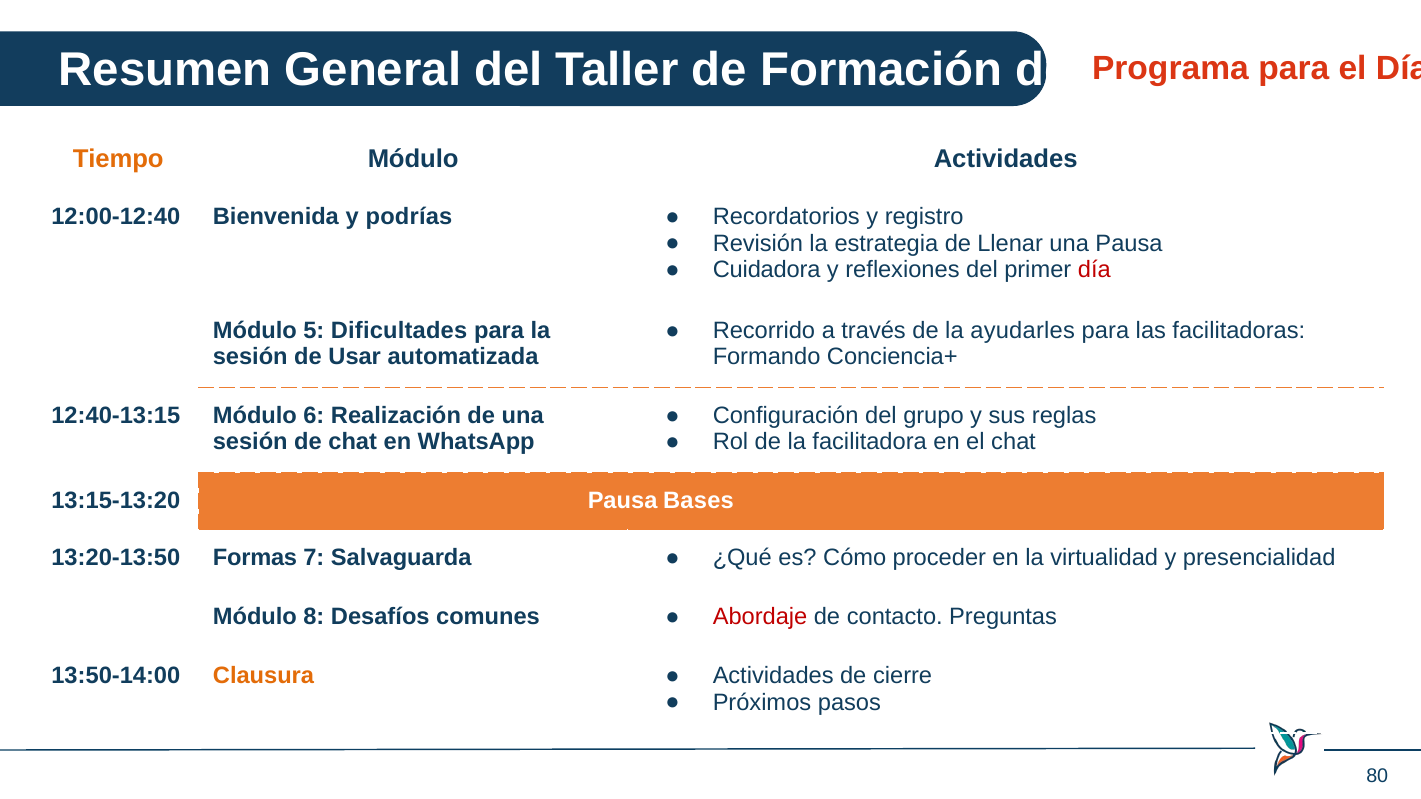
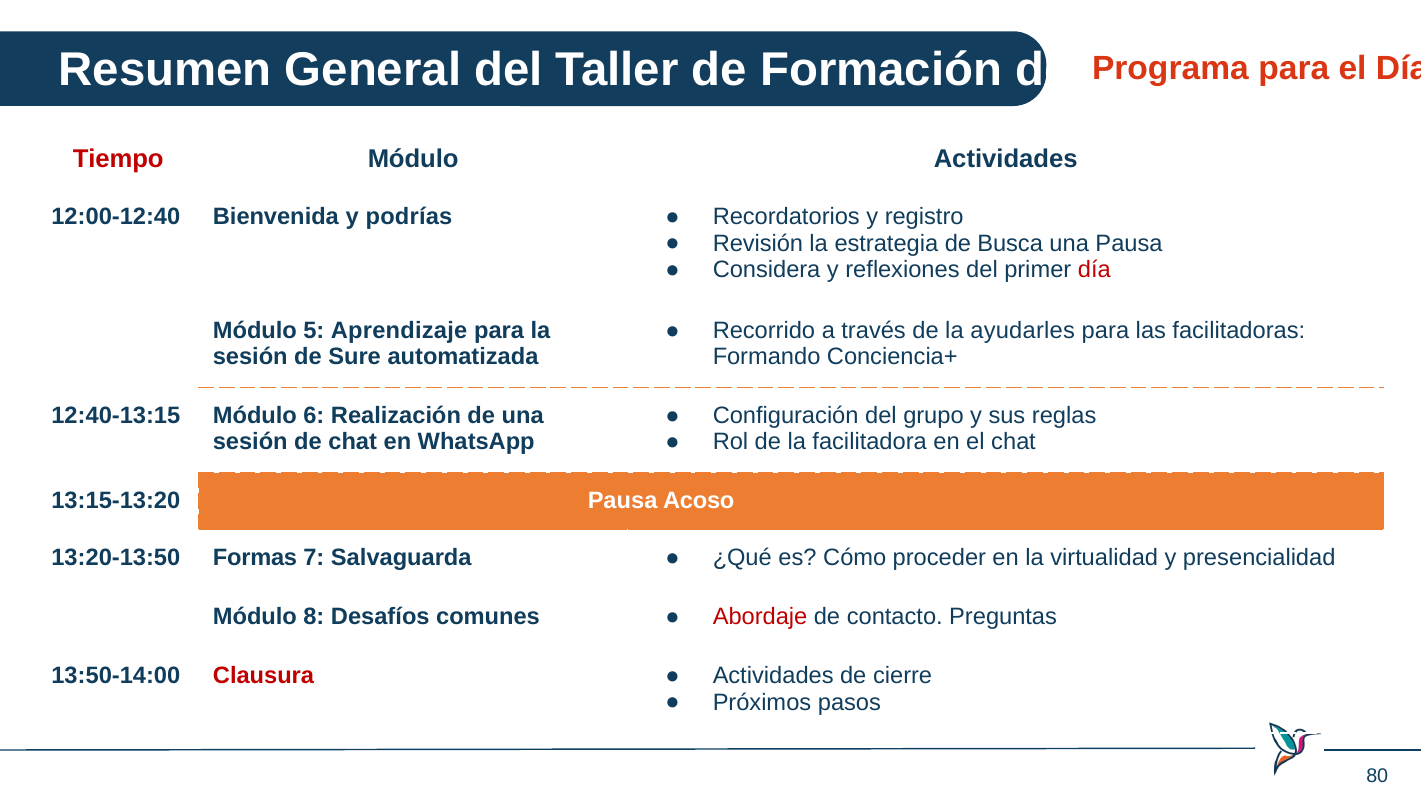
Tiempo colour: orange -> red
Llenar: Llenar -> Busca
Cuidadora: Cuidadora -> Considera
Dificultades: Dificultades -> Aprendizaje
Usar: Usar -> Sure
Bases: Bases -> Acoso
Clausura colour: orange -> red
